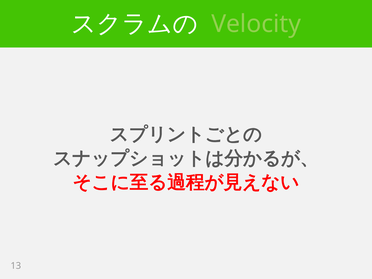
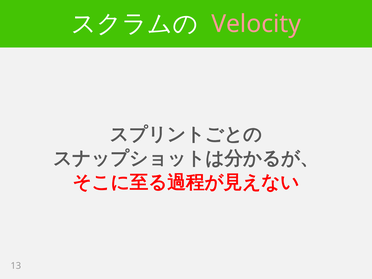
Velocity colour: light green -> pink
